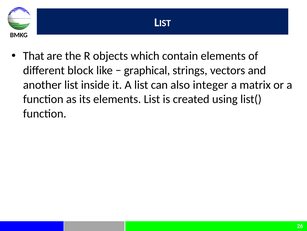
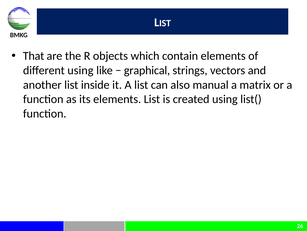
different block: block -> using
integer: integer -> manual
